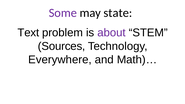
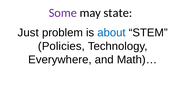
Text: Text -> Just
about colour: purple -> blue
Sources: Sources -> Policies
